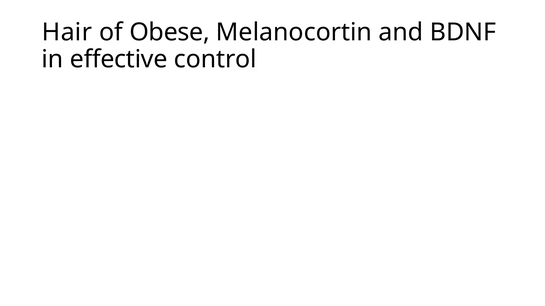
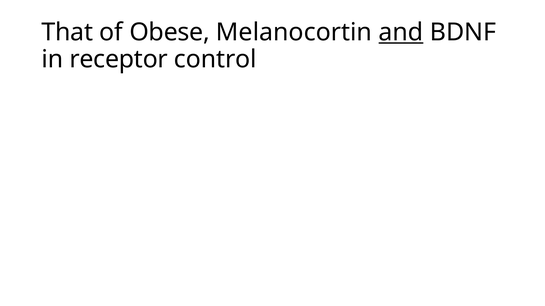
Hair: Hair -> That
and underline: none -> present
effective: effective -> receptor
